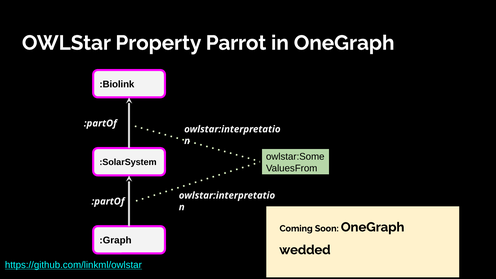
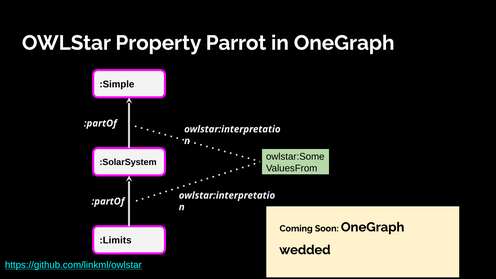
:Biolink: :Biolink -> :Simple
:Graph: :Graph -> :Limits
